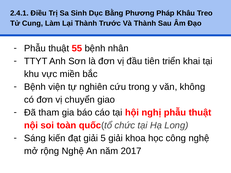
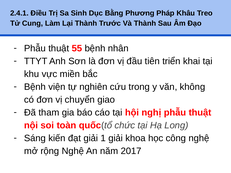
5: 5 -> 1
